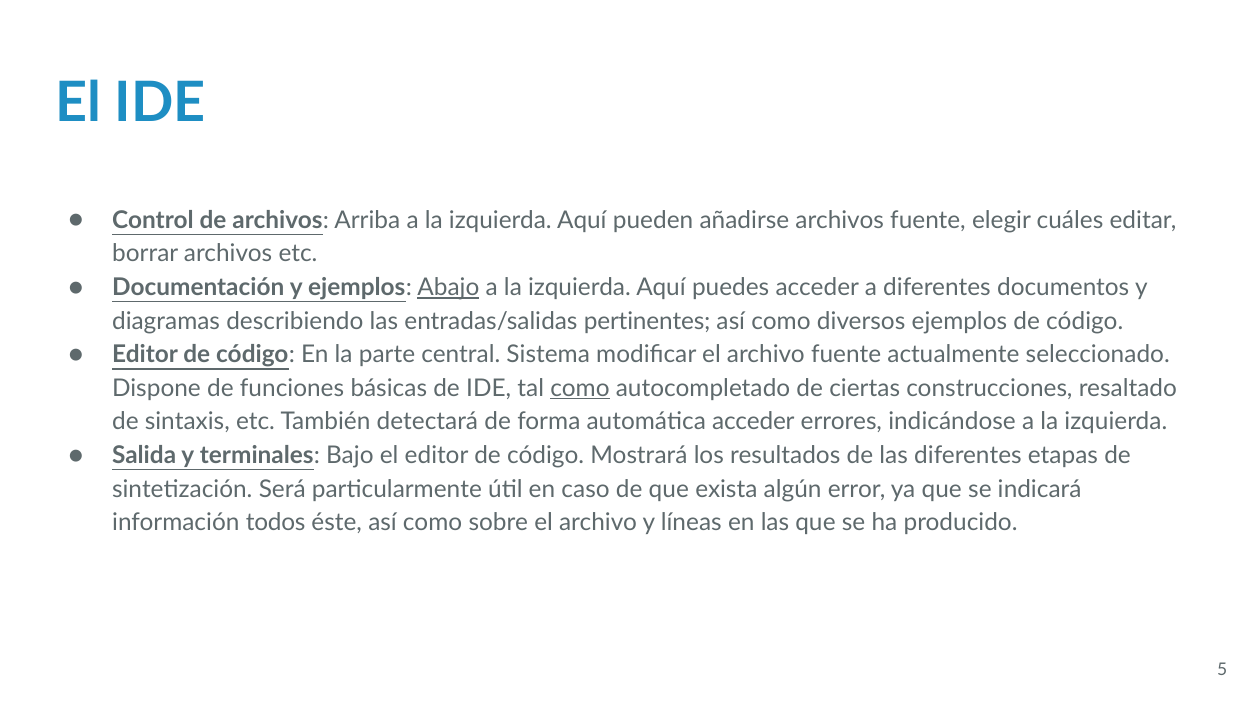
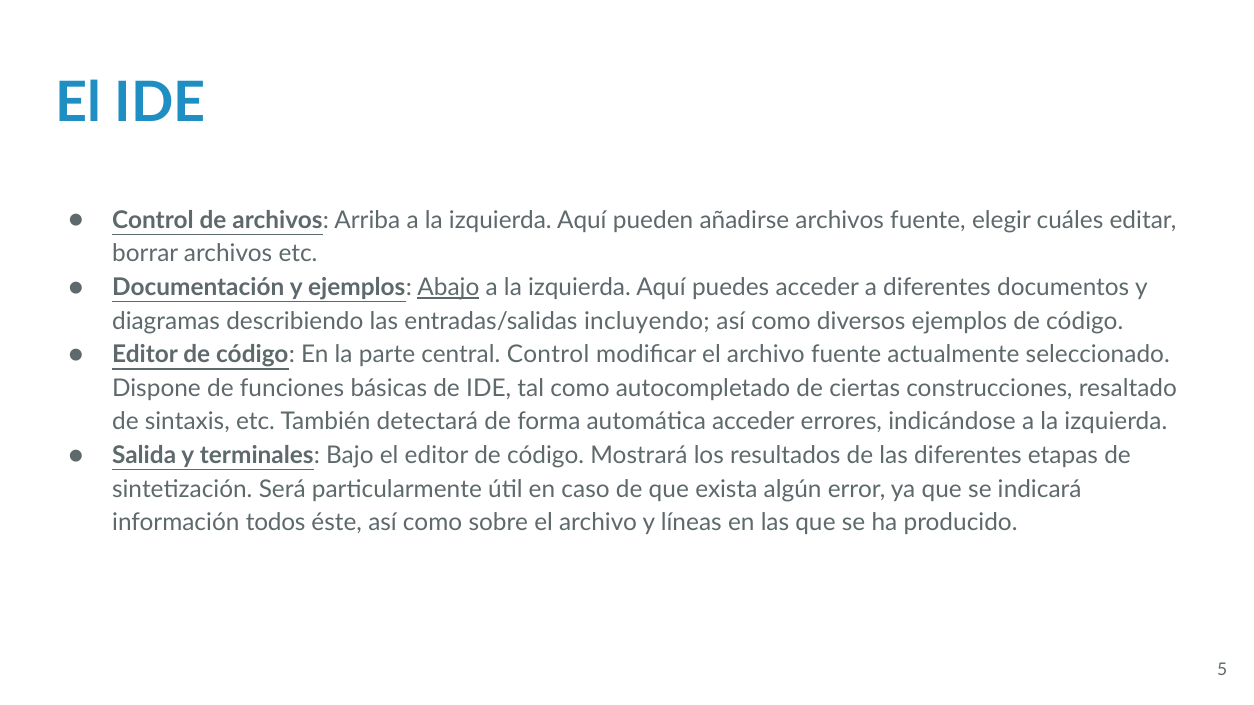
pertinentes: pertinentes -> incluyendo
central Sistema: Sistema -> Control
como at (580, 388) underline: present -> none
